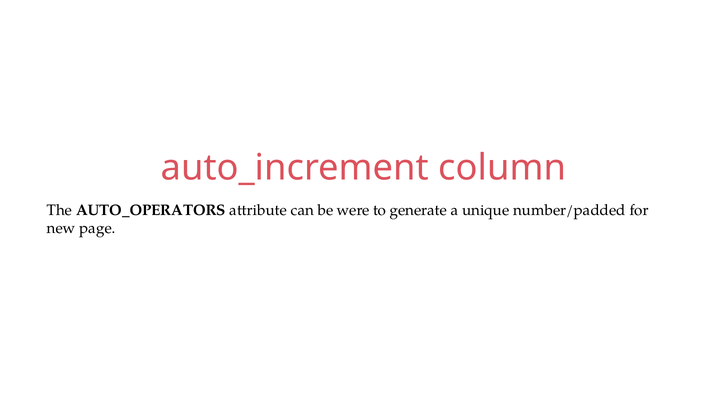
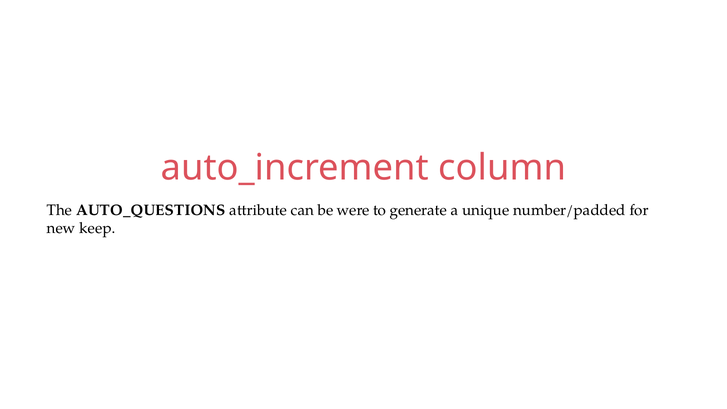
AUTO_OPERATORS: AUTO_OPERATORS -> AUTO_QUESTIONS
page: page -> keep
